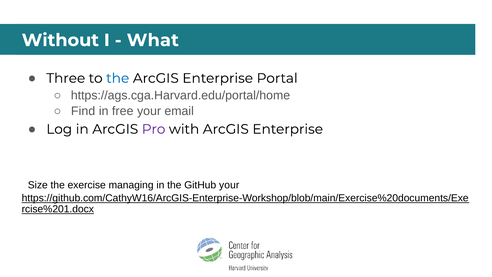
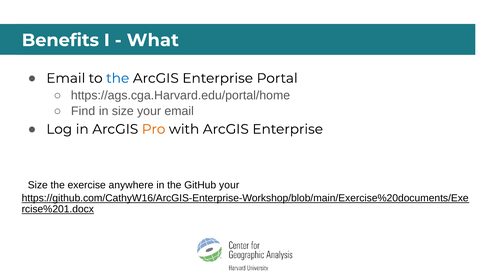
Without: Without -> Benefits
Three at (66, 78): Three -> Email
in free: free -> size
Pro colour: purple -> orange
managing: managing -> anywhere
